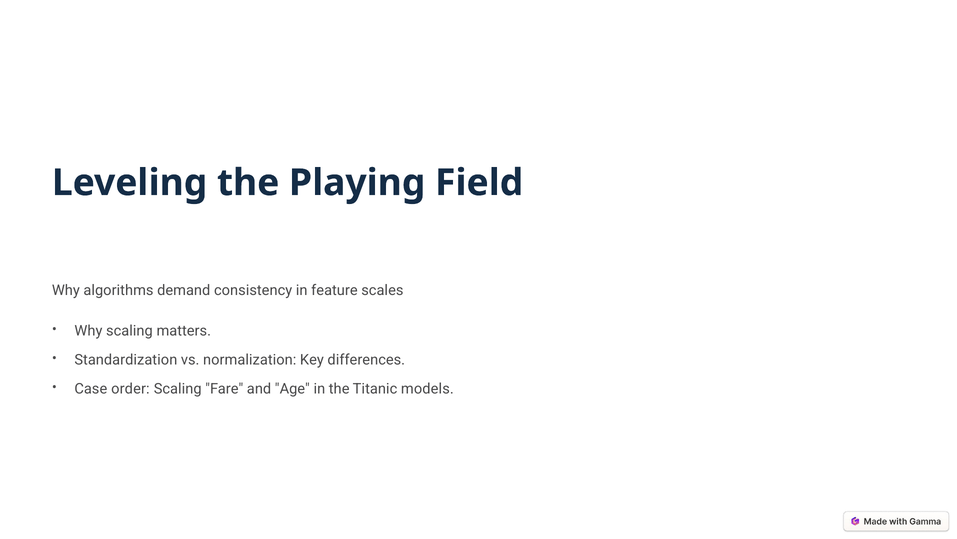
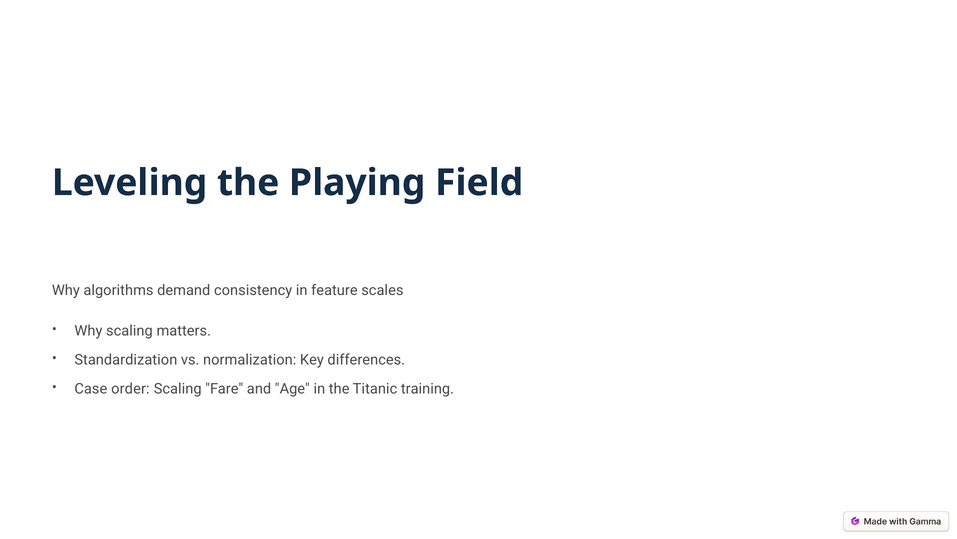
models: models -> training
